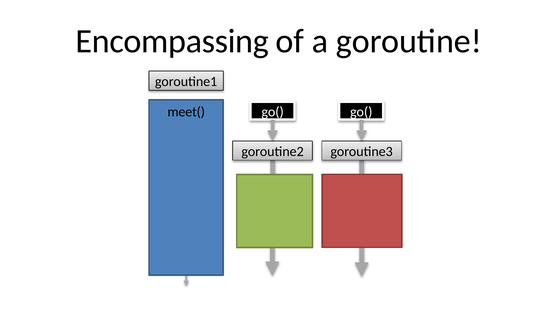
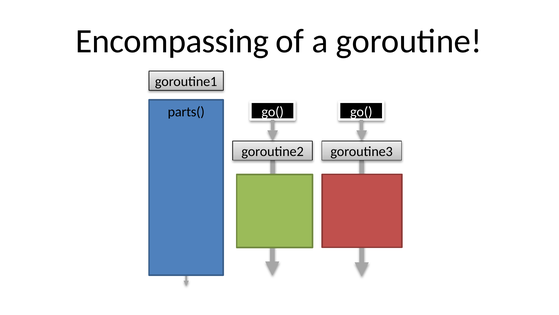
meet(: meet( -> parts(
